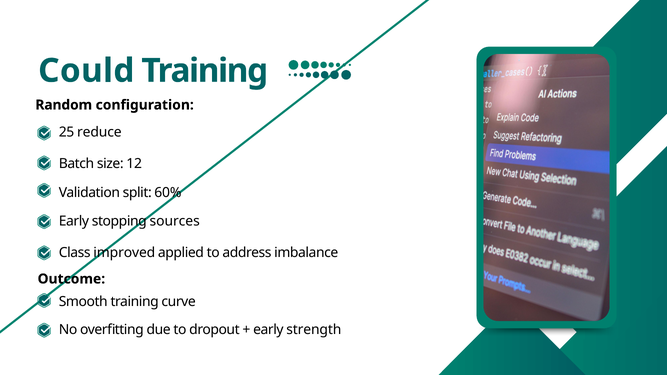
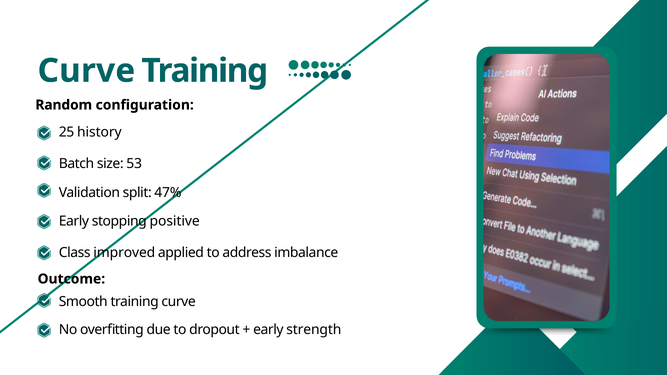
Could at (86, 71): Could -> Curve
reduce: reduce -> history
12: 12 -> 53
60%: 60% -> 47%
sources: sources -> positive
